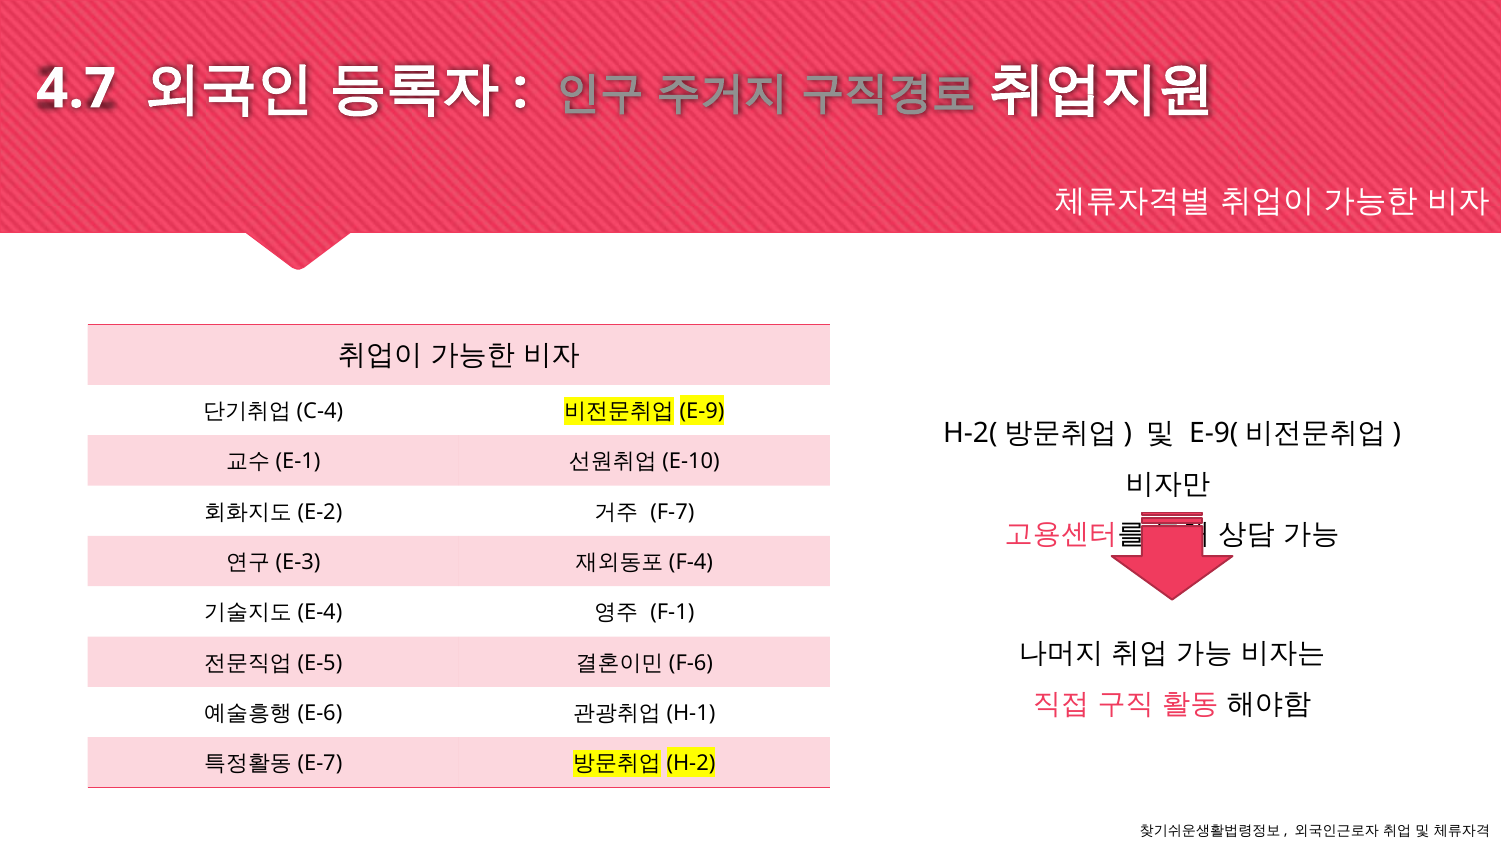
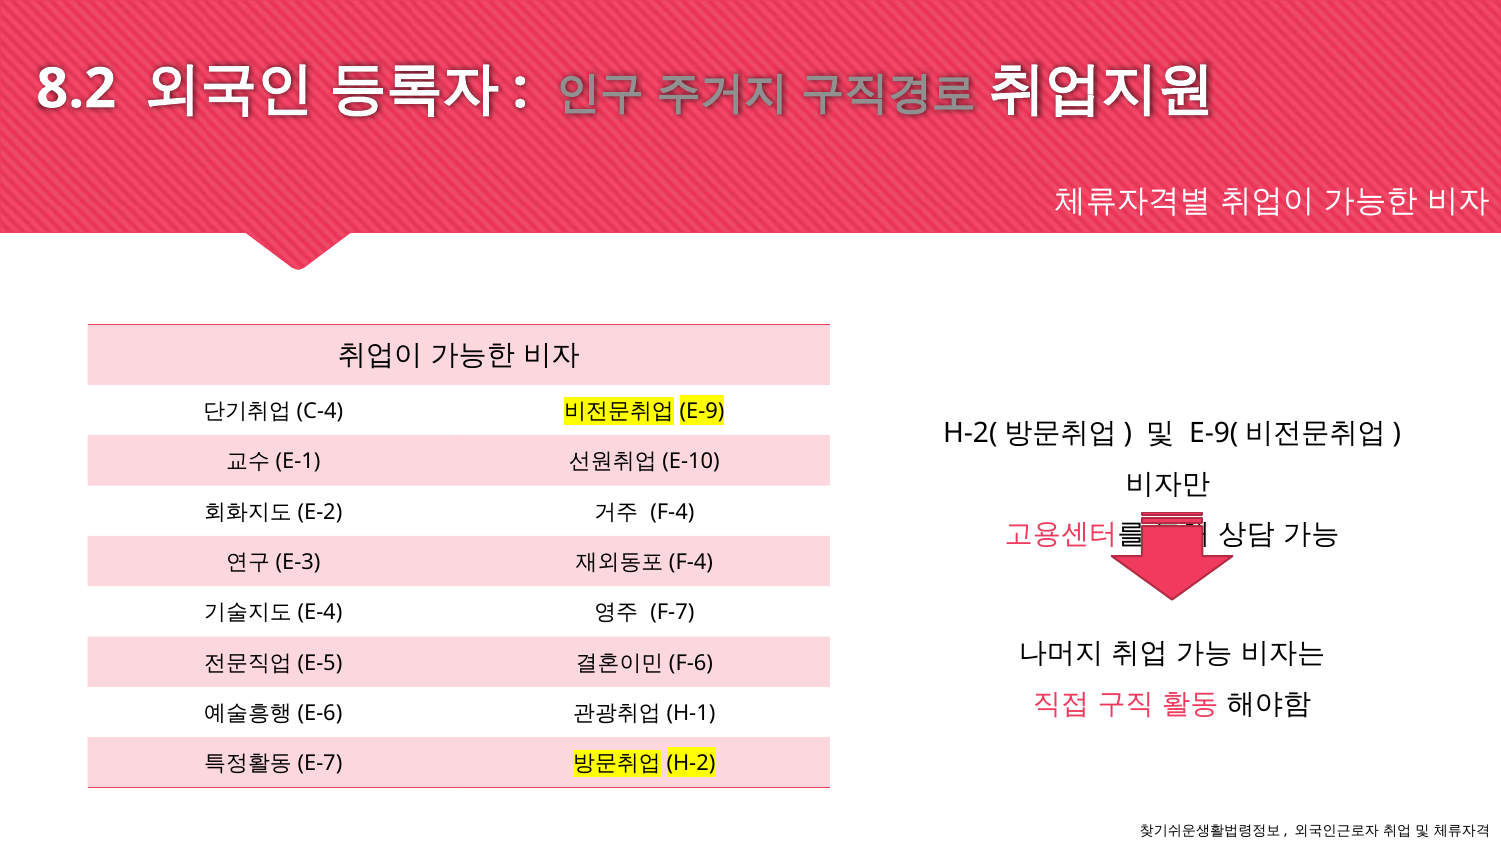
4.7: 4.7 -> 8.2
F-7 at (672, 512): F-7 -> F-4
F-1: F-1 -> F-7
